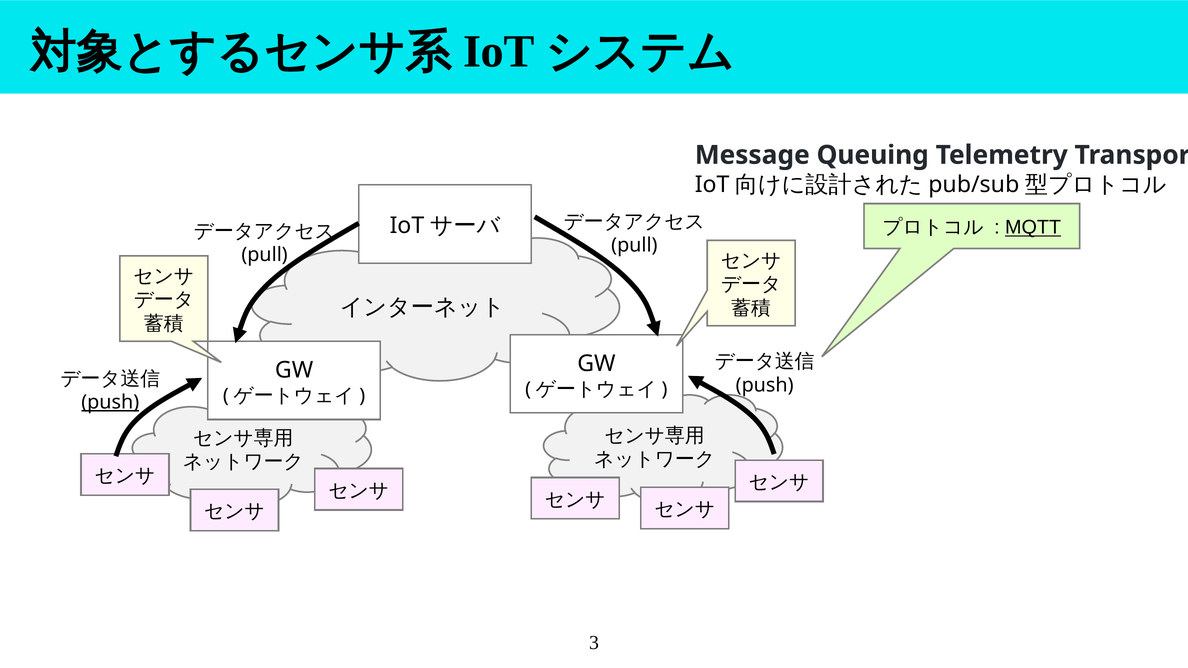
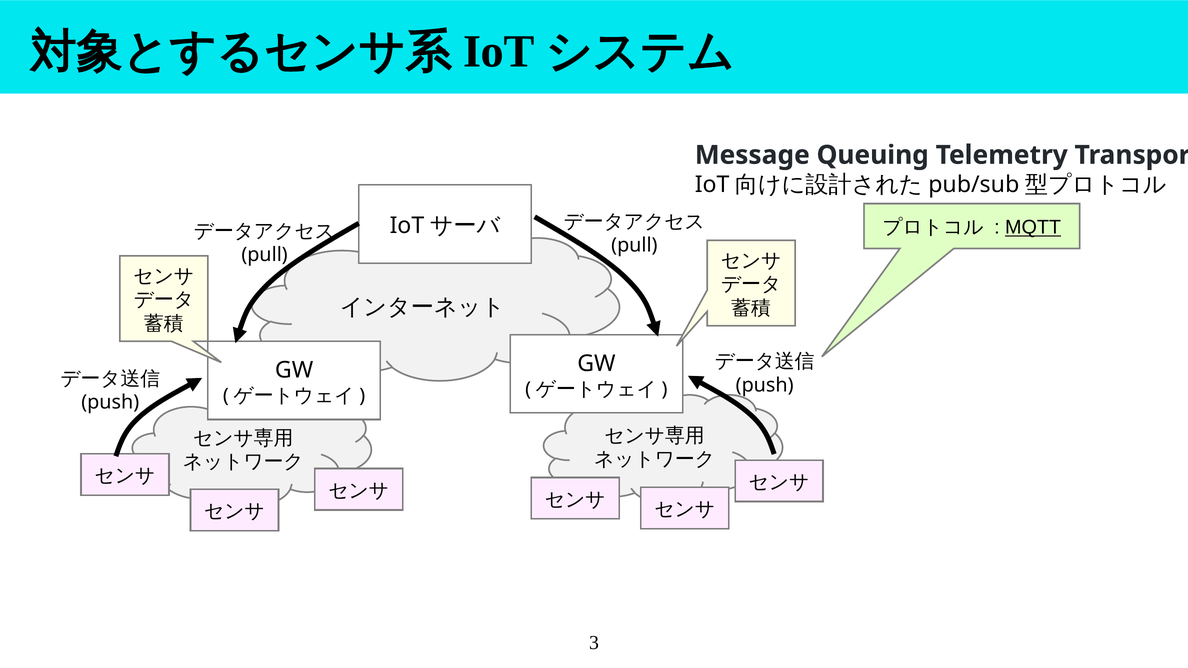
push at (110, 402) underline: present -> none
